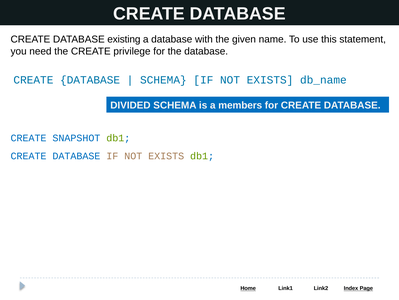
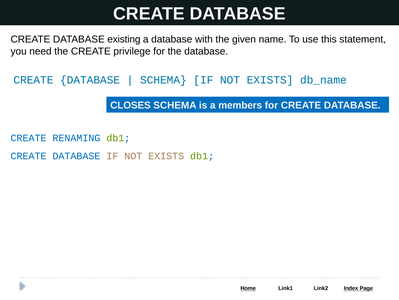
DIVIDED: DIVIDED -> CLOSES
SNAPSHOT: SNAPSHOT -> RENAMING
